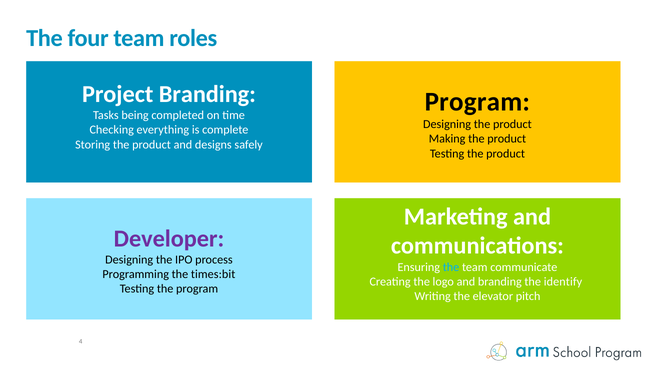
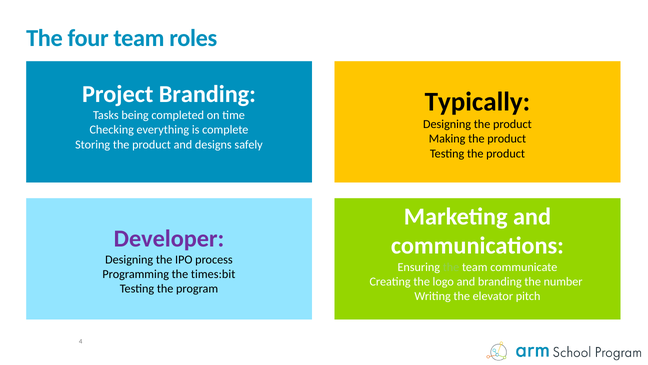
Program at (477, 102): Program -> Typically
the at (451, 267) colour: light blue -> light green
identify: identify -> number
